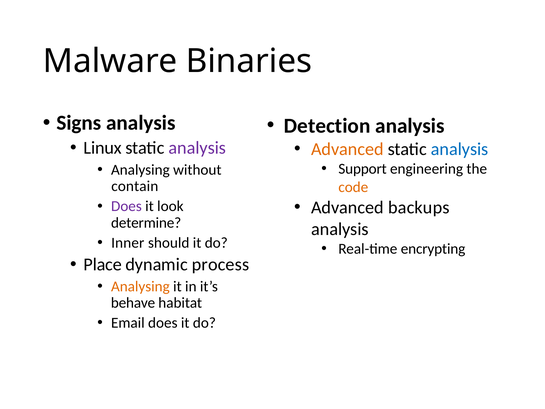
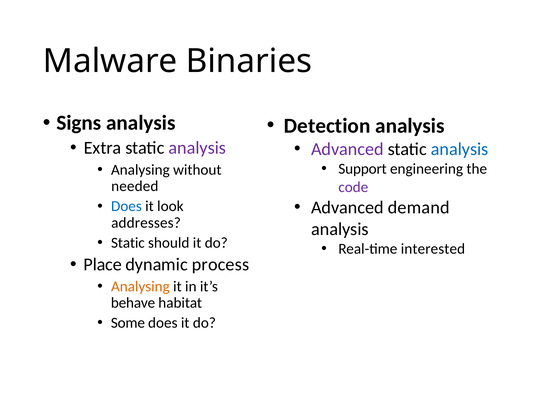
Linux: Linux -> Extra
Advanced at (347, 149) colour: orange -> purple
contain: contain -> needed
code colour: orange -> purple
backups: backups -> demand
Does at (126, 206) colour: purple -> blue
determine: determine -> addresses
Inner at (128, 243): Inner -> Static
encrypting: encrypting -> interested
Email: Email -> Some
